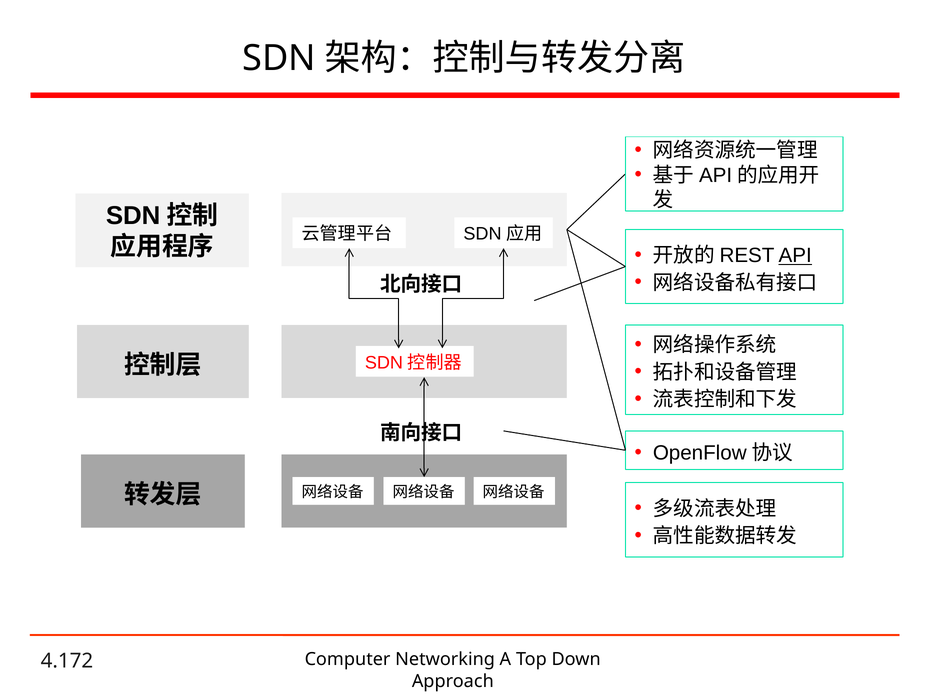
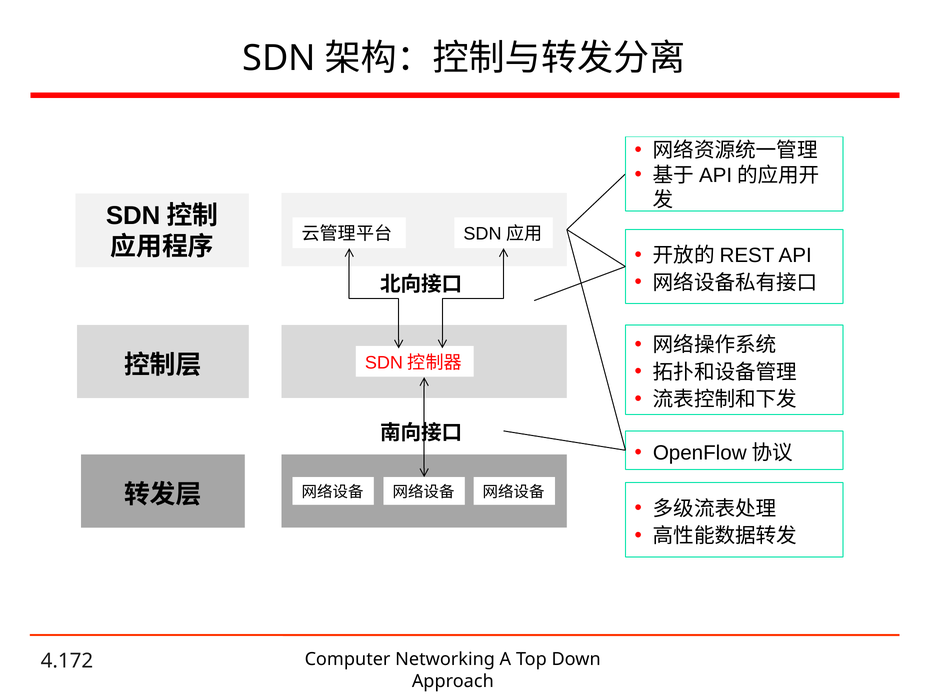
API underline: present -> none
